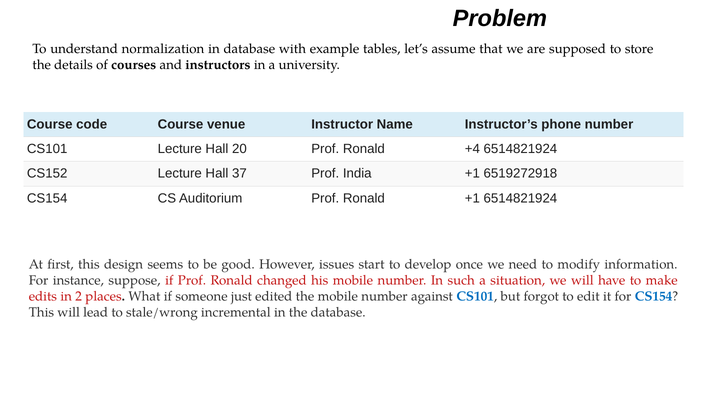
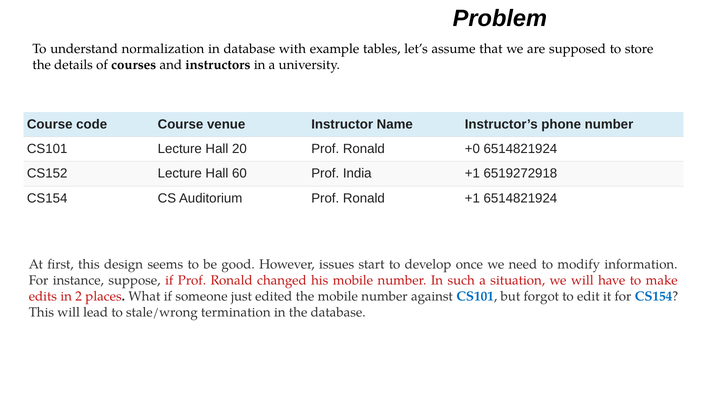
+4: +4 -> +0
37: 37 -> 60
incremental: incremental -> termination
